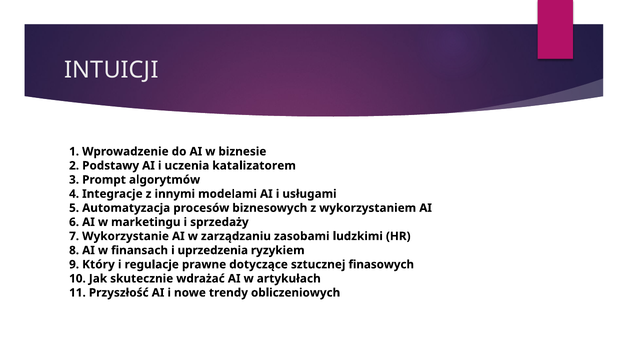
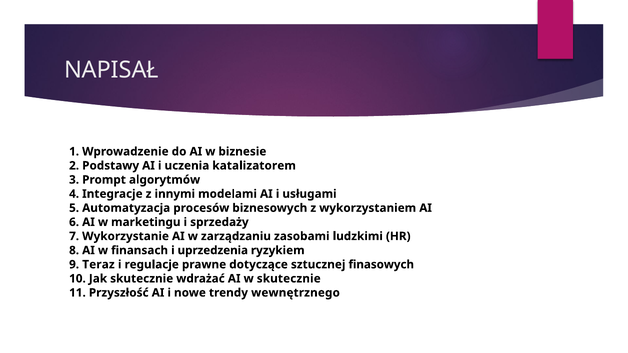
INTUICJI: INTUICJI -> NAPISAŁ
Który: Który -> Teraz
w artykułach: artykułach -> skutecznie
obliczeniowych: obliczeniowych -> wewnętrznego
